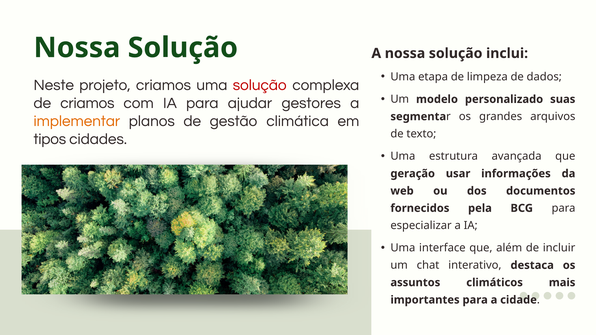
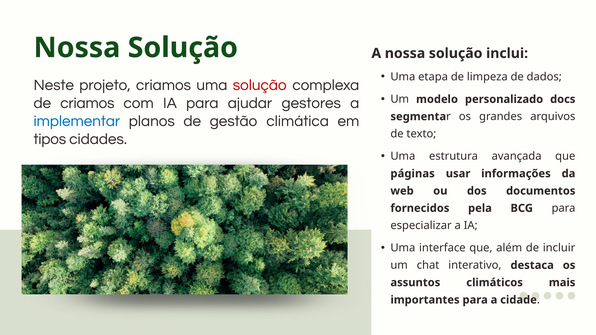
suas: suas -> docs
implementar colour: orange -> blue
geração: geração -> páginas
